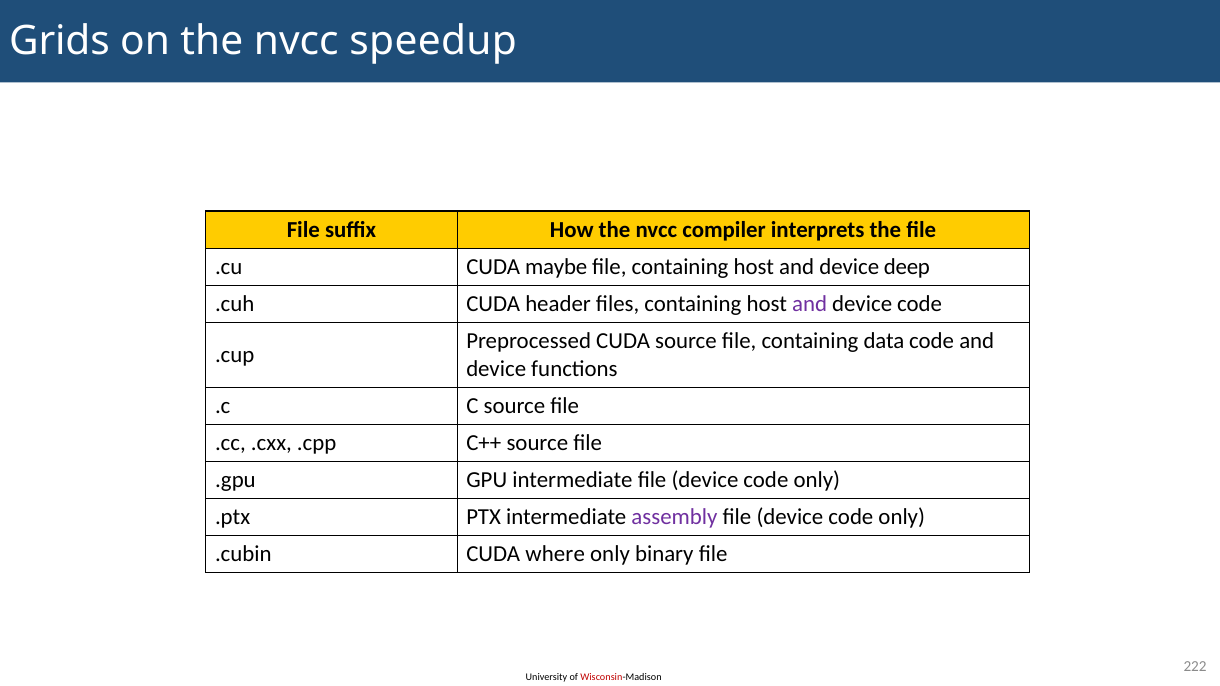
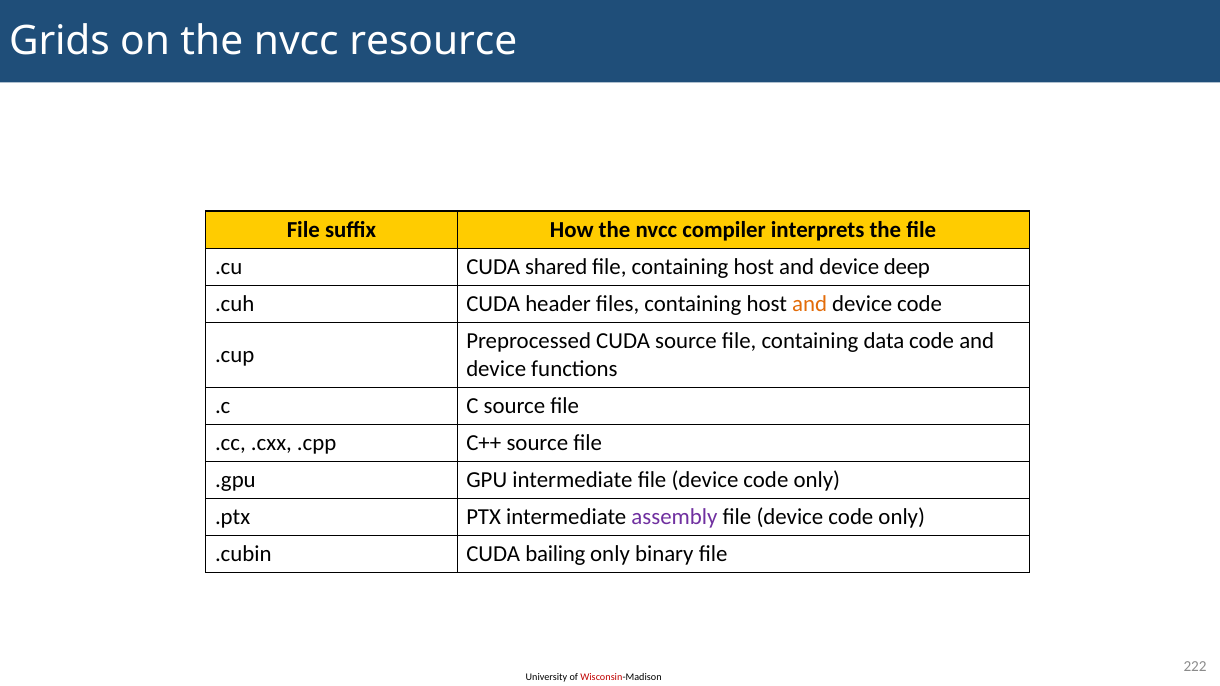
speedup: speedup -> resource
maybe: maybe -> shared
and at (810, 304) colour: purple -> orange
where: where -> bailing
